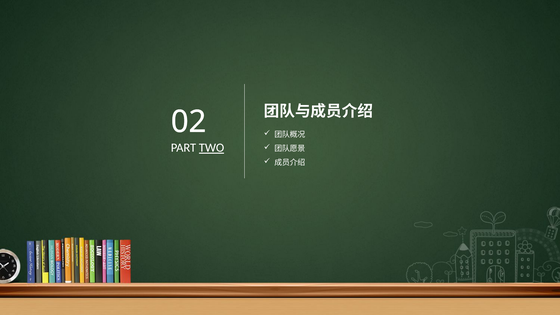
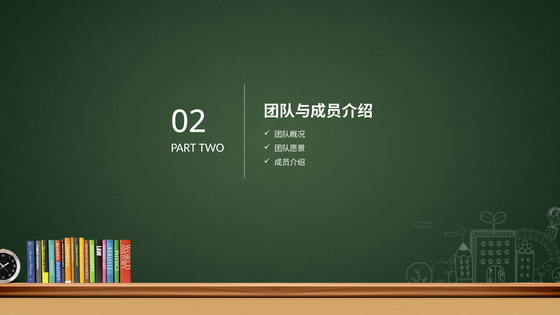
TWO underline: present -> none
